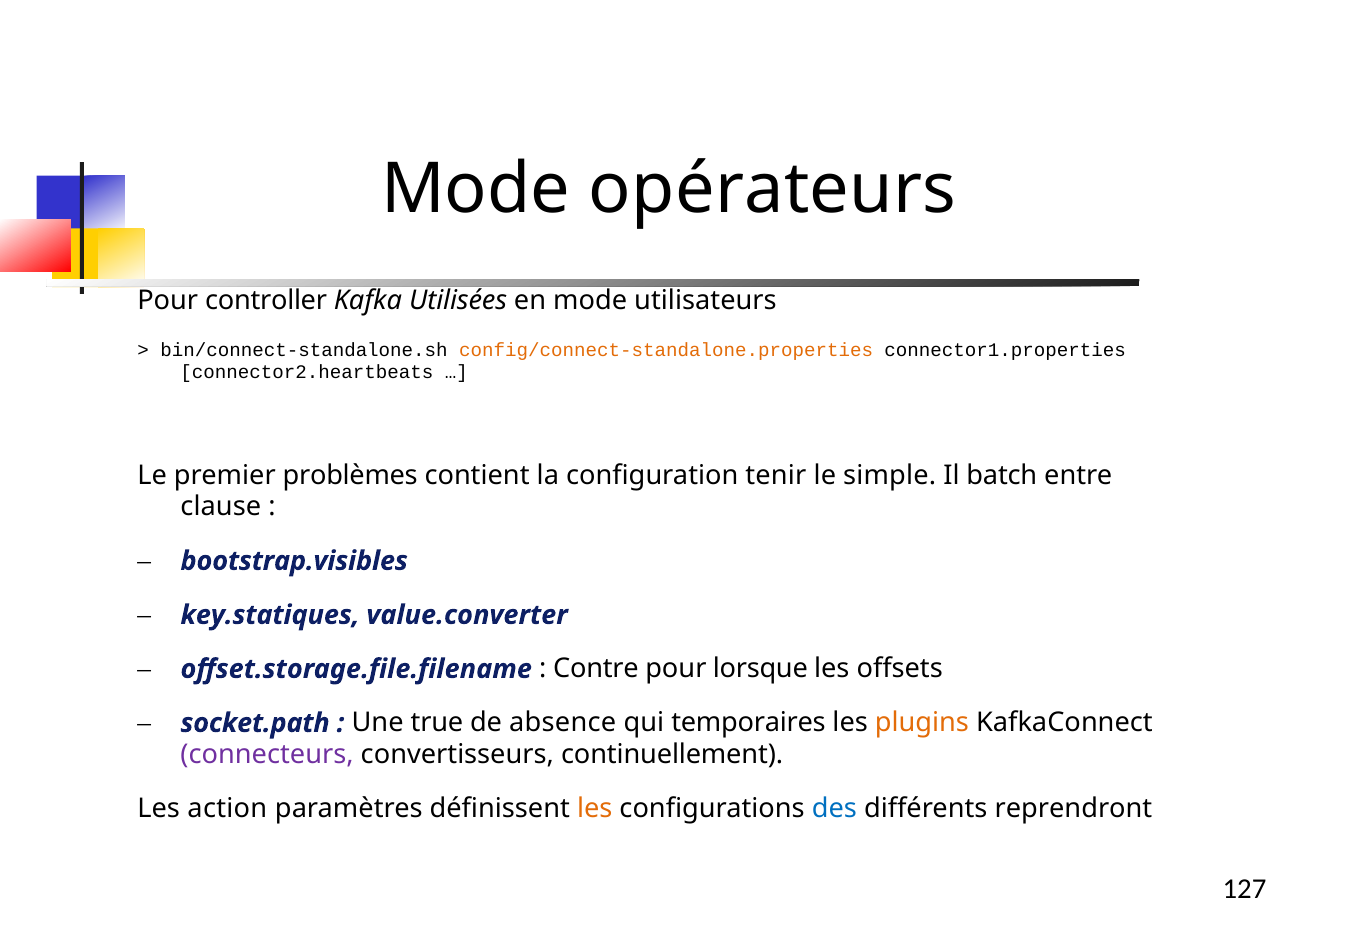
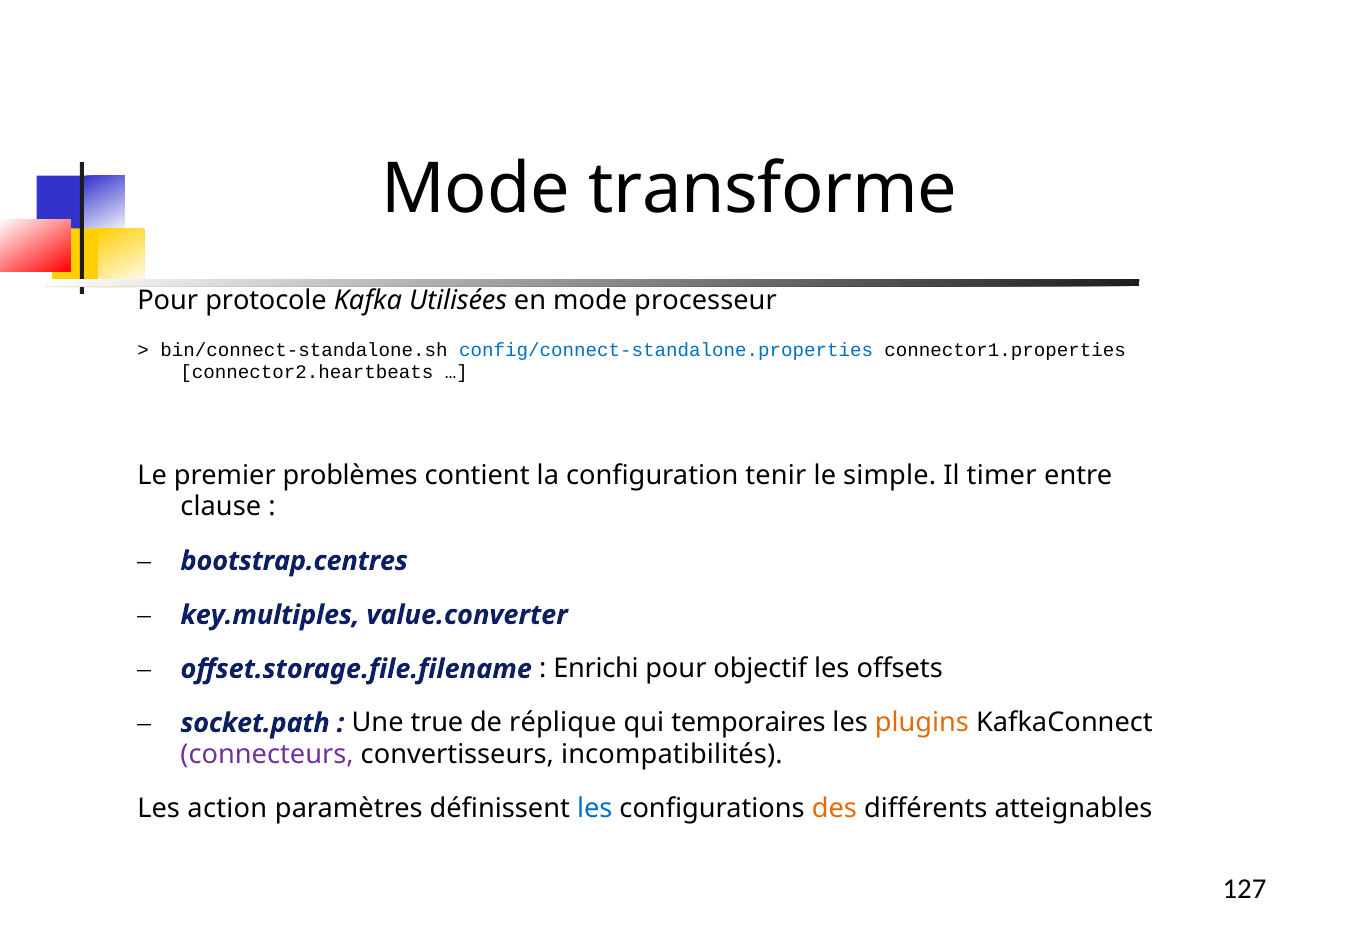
opérateurs: opérateurs -> transforme
controller: controller -> protocole
utilisateurs: utilisateurs -> processeur
config/connect-standalone.properties colour: orange -> blue
batch: batch -> timer
bootstrap.visibles: bootstrap.visibles -> bootstrap.centres
key.statiques: key.statiques -> key.multiples
Contre: Contre -> Enrichi
lorsque: lorsque -> objectif
absence: absence -> réplique
continuellement: continuellement -> incompatibilités
les at (595, 808) colour: orange -> blue
des colour: blue -> orange
reprendront: reprendront -> atteignables
